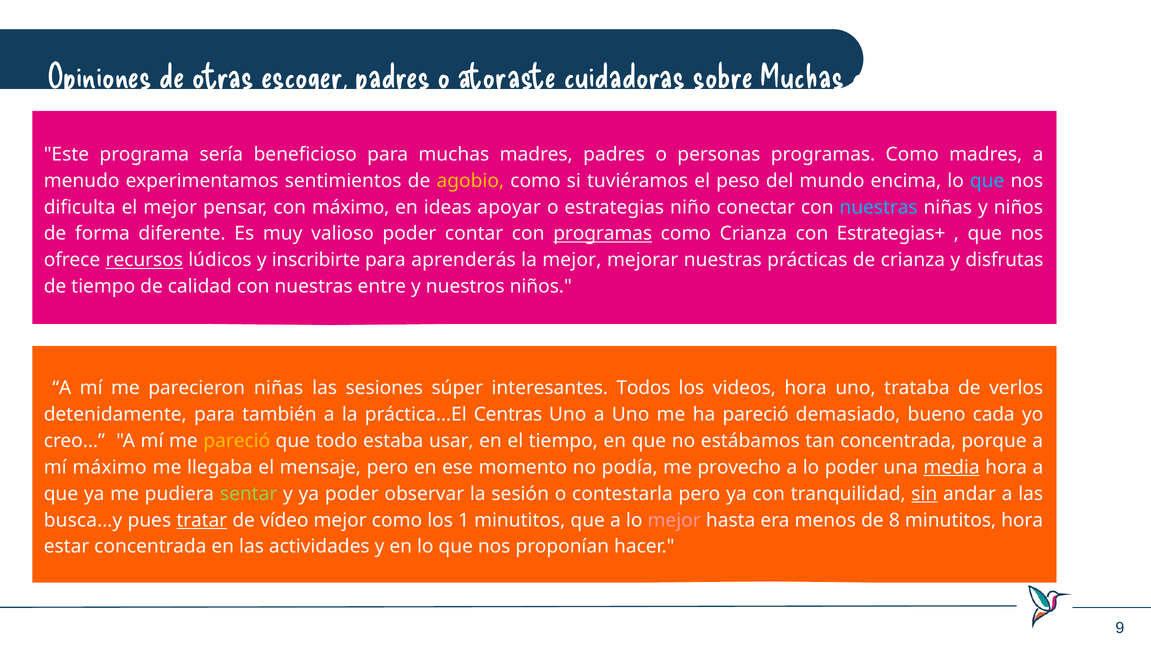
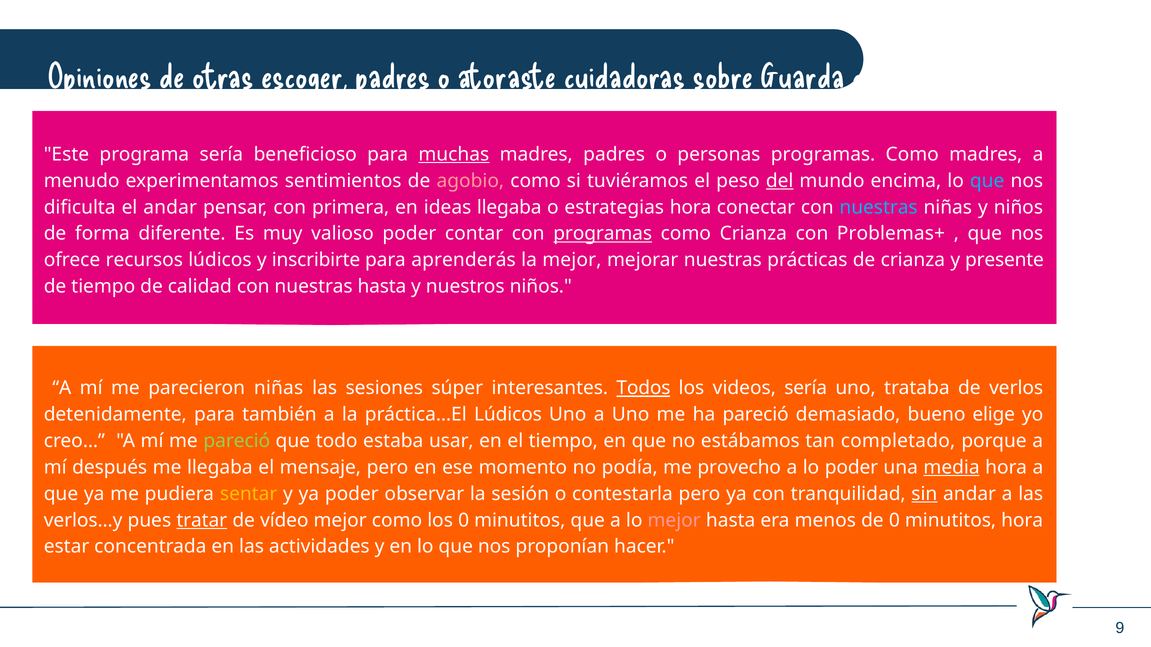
sobre Muchas: Muchas -> Guarda
muchas at (454, 154) underline: none -> present
agobio colour: yellow -> pink
del underline: none -> present
el mejor: mejor -> andar
con máximo: máximo -> primera
ideas apoyar: apoyar -> llegaba
estrategias niño: niño -> hora
Estrategias+: Estrategias+ -> Problemas+
recursos underline: present -> none
disfrutas: disfrutas -> presente
nuestras entre: entre -> hasta
Todos underline: none -> present
videos hora: hora -> sería
práctica…El Centras: Centras -> Lúdicos
cada: cada -> elige
pareció at (237, 441) colour: yellow -> light green
tan concentrada: concentrada -> completado
mí máximo: máximo -> después
sentar colour: light green -> yellow
busca…y: busca…y -> verlos…y
los 1: 1 -> 0
de 8: 8 -> 0
